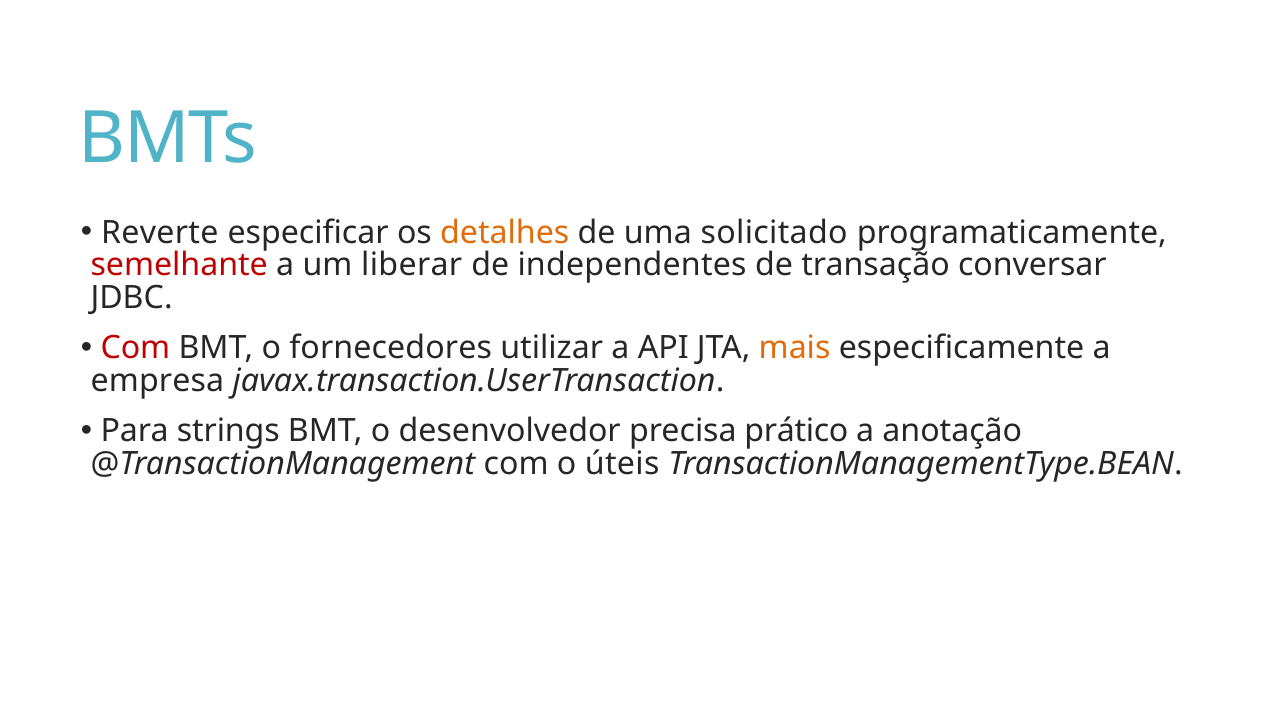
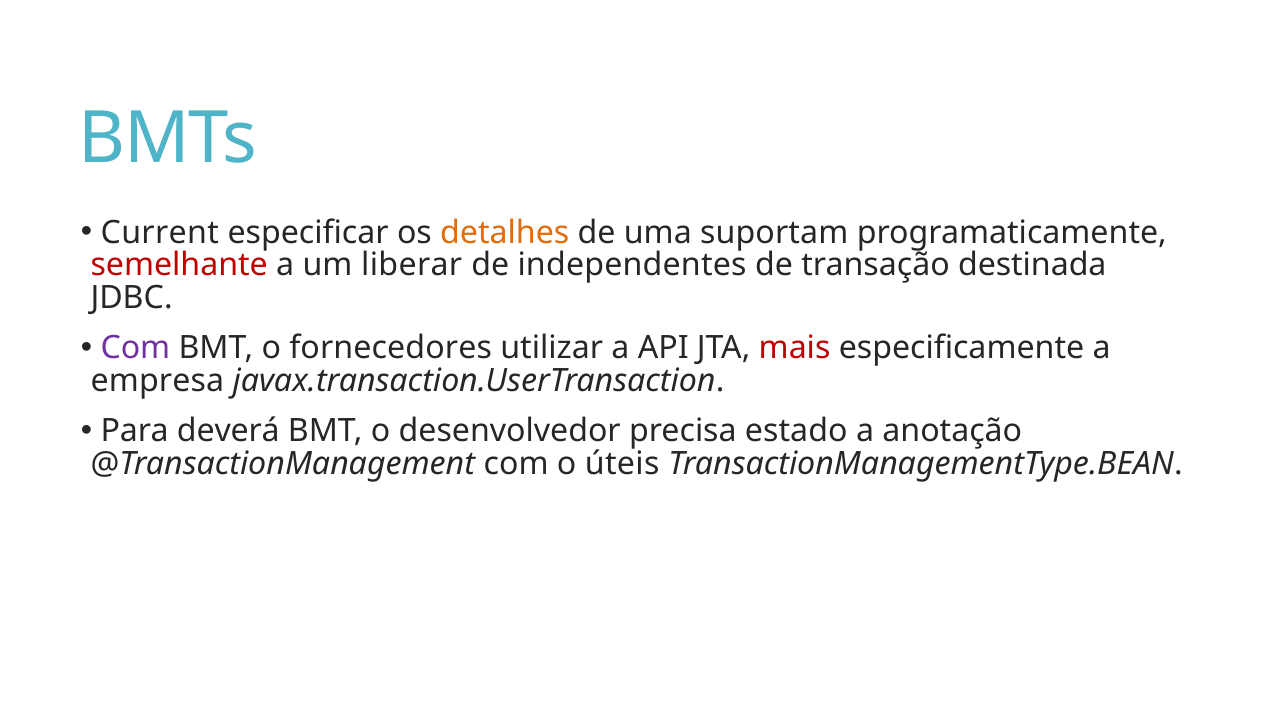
Reverte: Reverte -> Current
solicitado: solicitado -> suportam
conversar: conversar -> destinada
Com at (135, 348) colour: red -> purple
mais colour: orange -> red
strings: strings -> deverá
prático: prático -> estado
